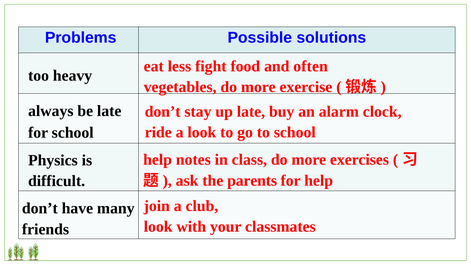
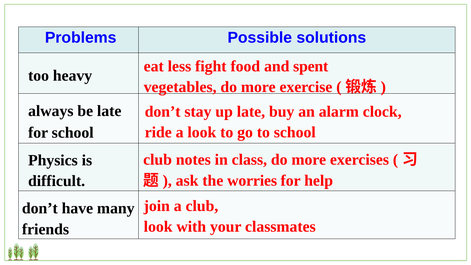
often: often -> spent
help at (158, 160): help -> club
parents: parents -> worries
